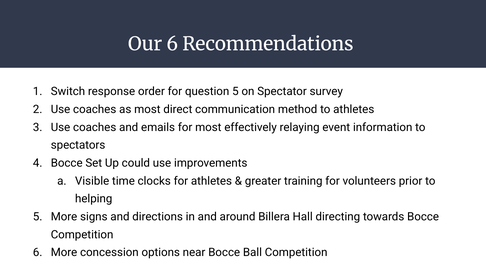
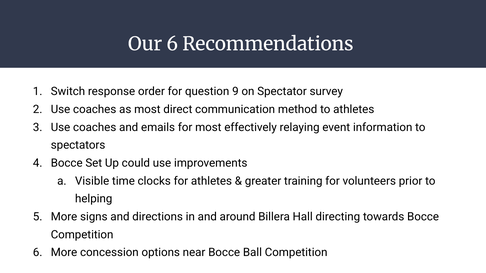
question 5: 5 -> 9
